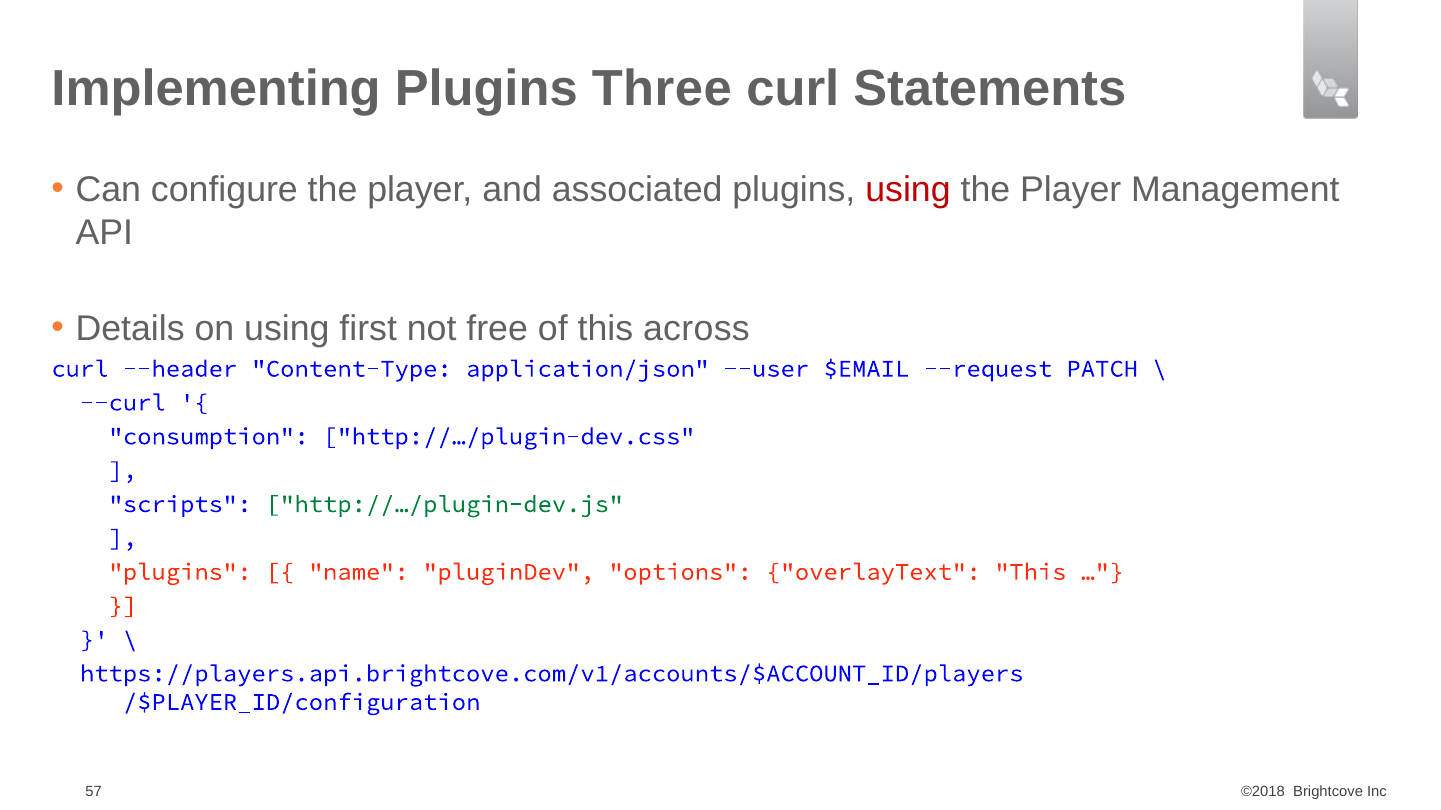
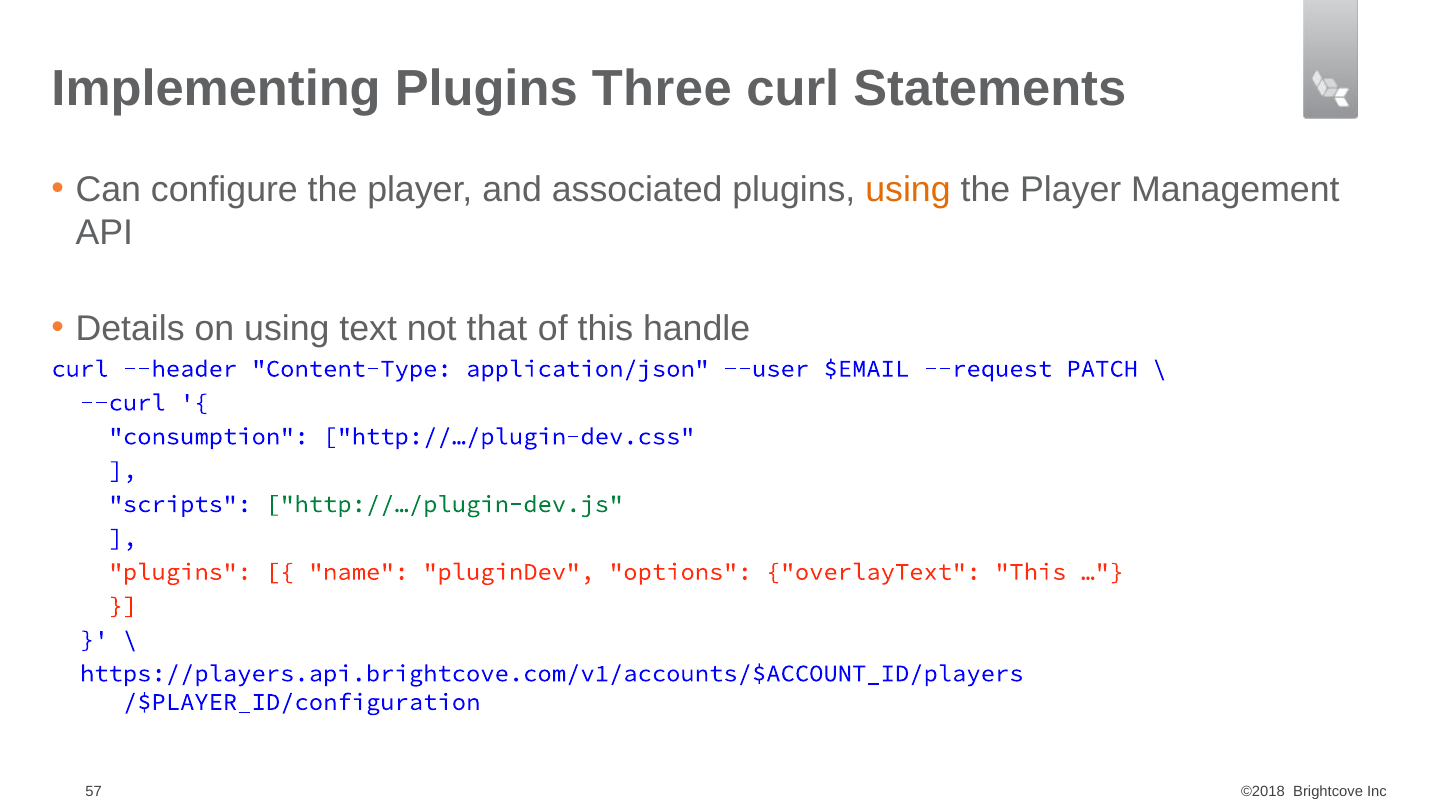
using at (908, 189) colour: red -> orange
first: first -> text
free: free -> that
across: across -> handle
